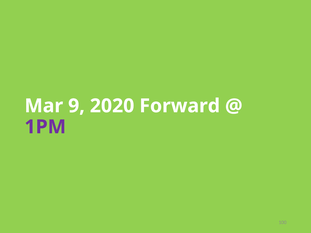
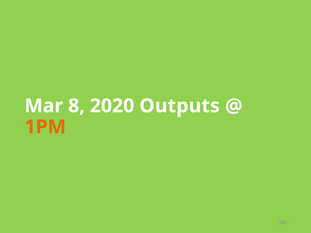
9: 9 -> 8
Forward: Forward -> Outputs
1PM colour: purple -> orange
